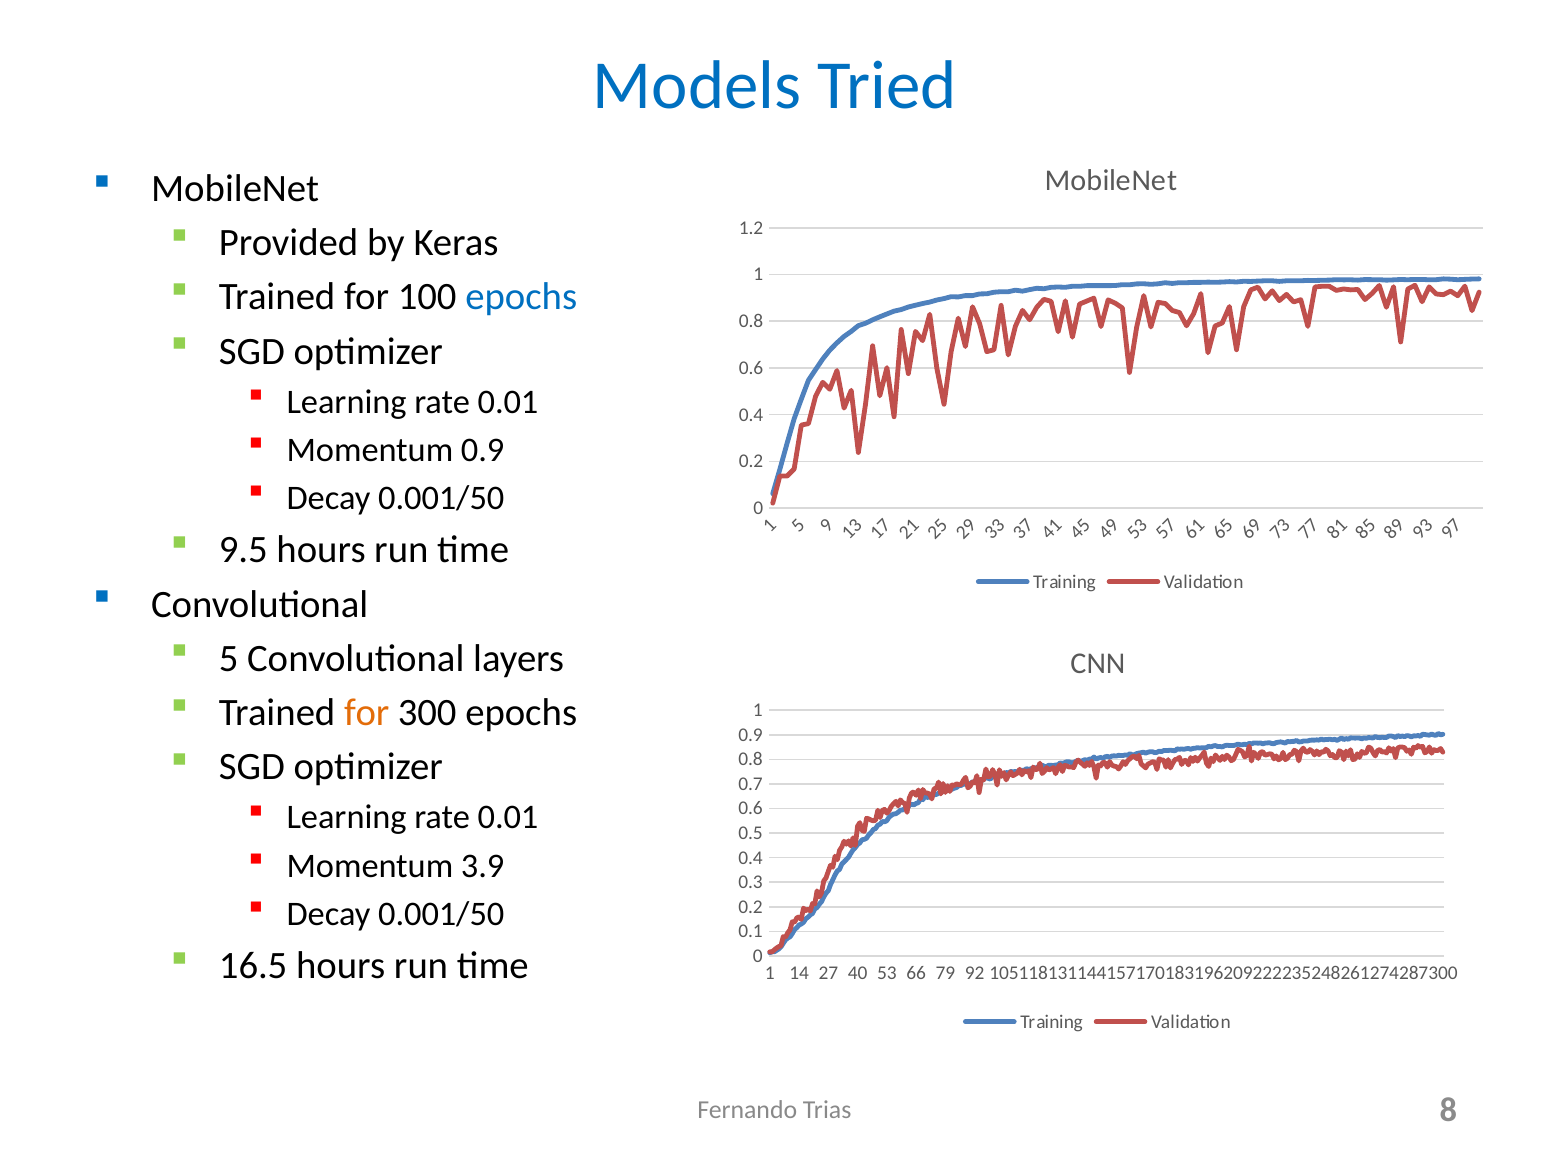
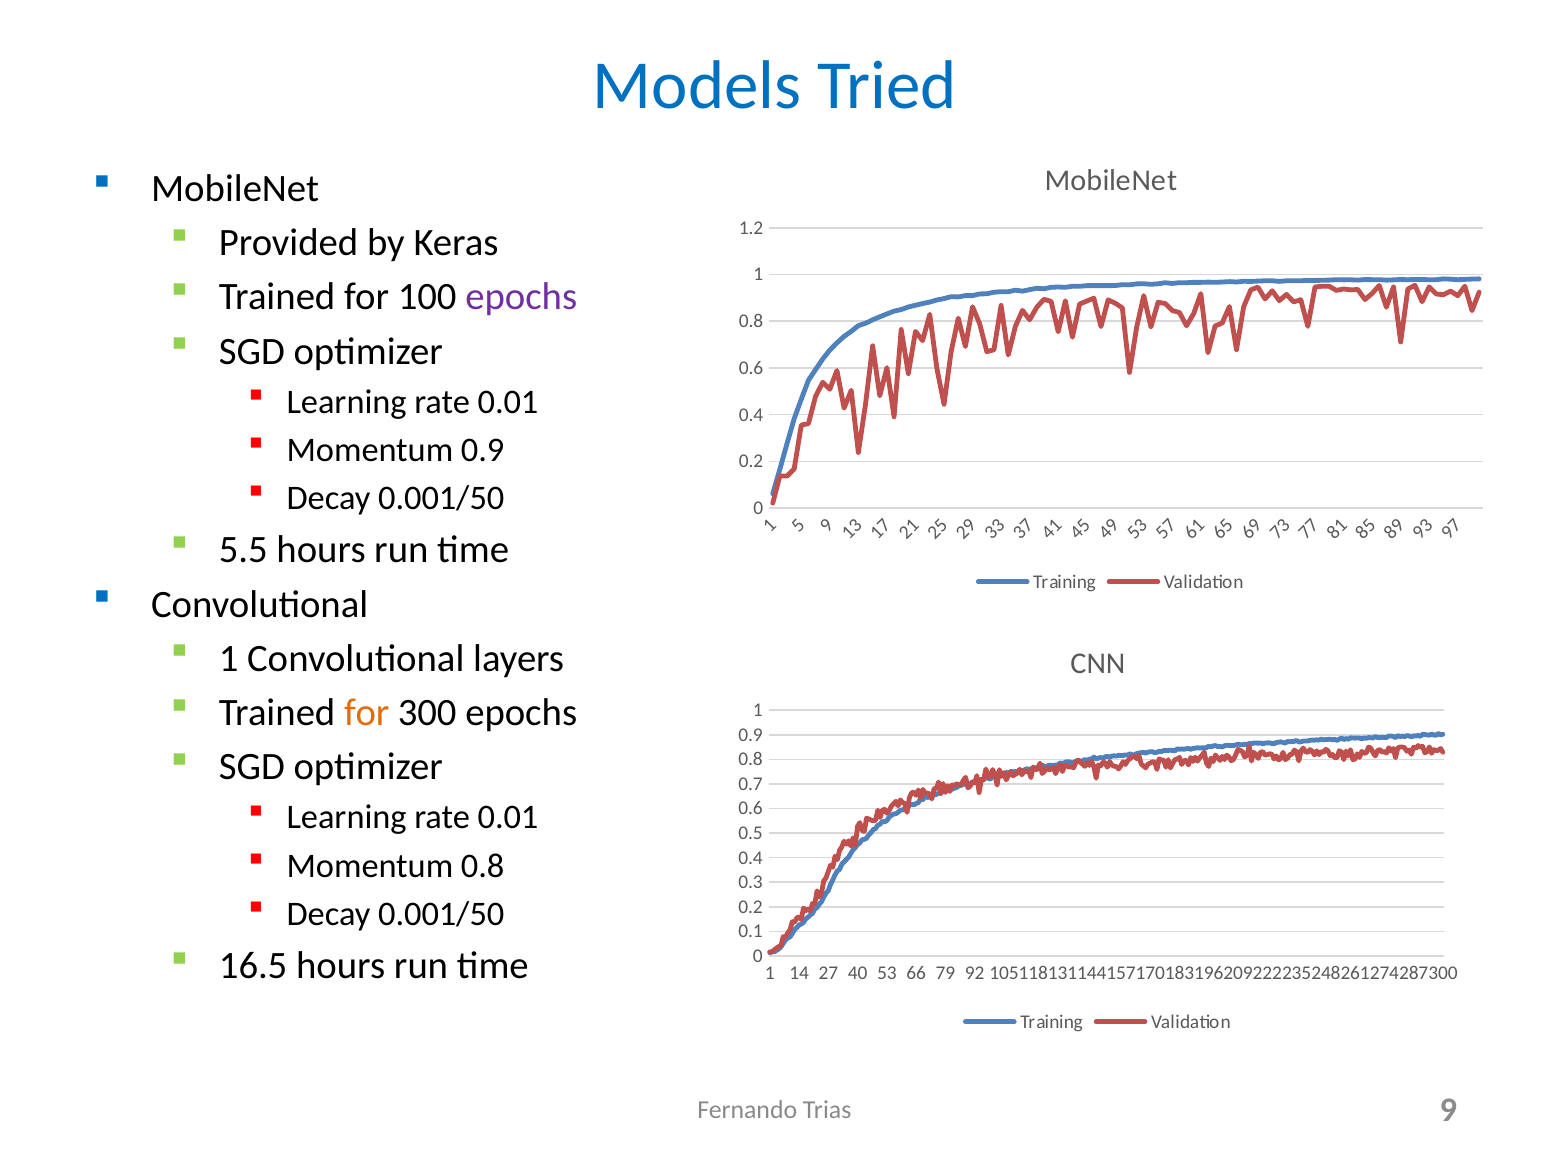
epochs at (521, 297) colour: blue -> purple
9.5: 9.5 -> 5.5
5 at (229, 659): 5 -> 1
Momentum 3.9: 3.9 -> 0.8
Trias 8: 8 -> 9
